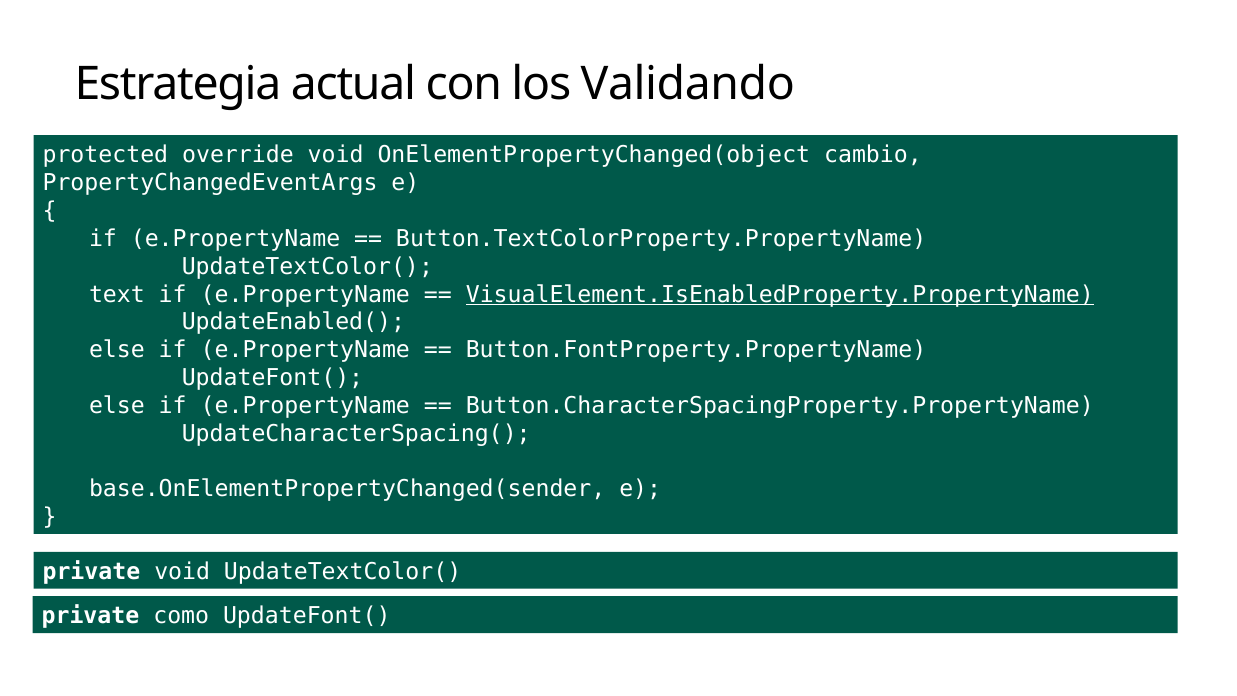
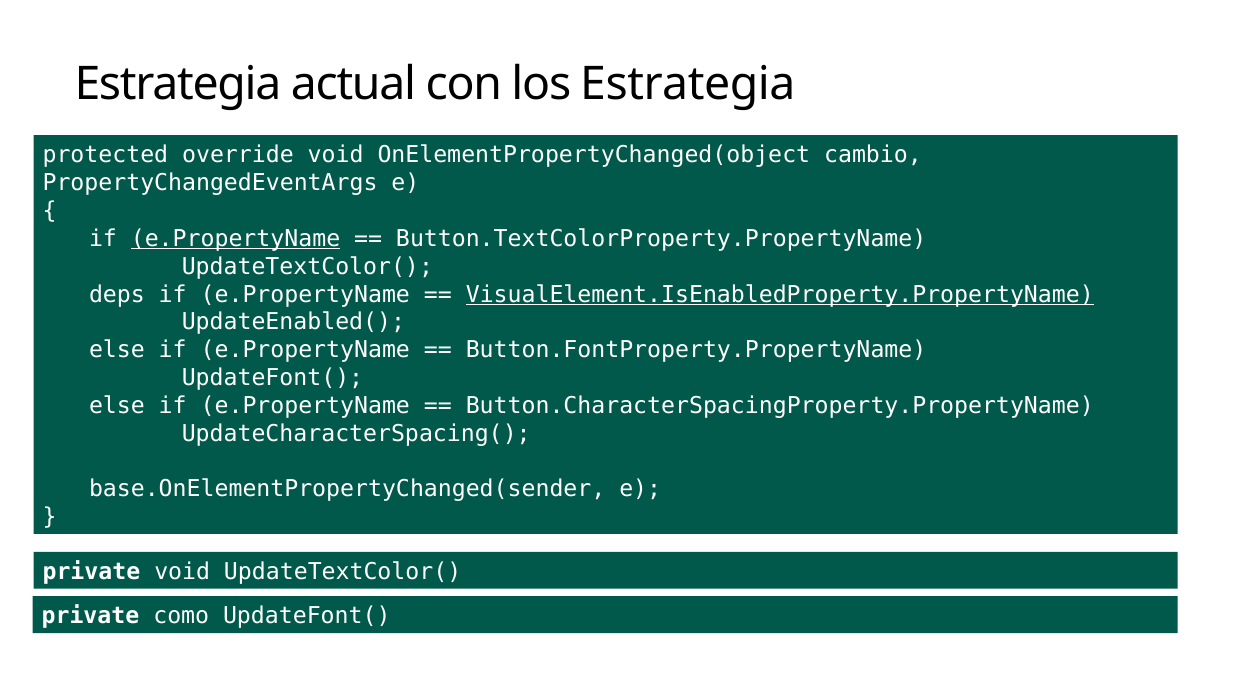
los Validando: Validando -> Estrategia
e.PropertyName at (236, 239) underline: none -> present
text: text -> deps
